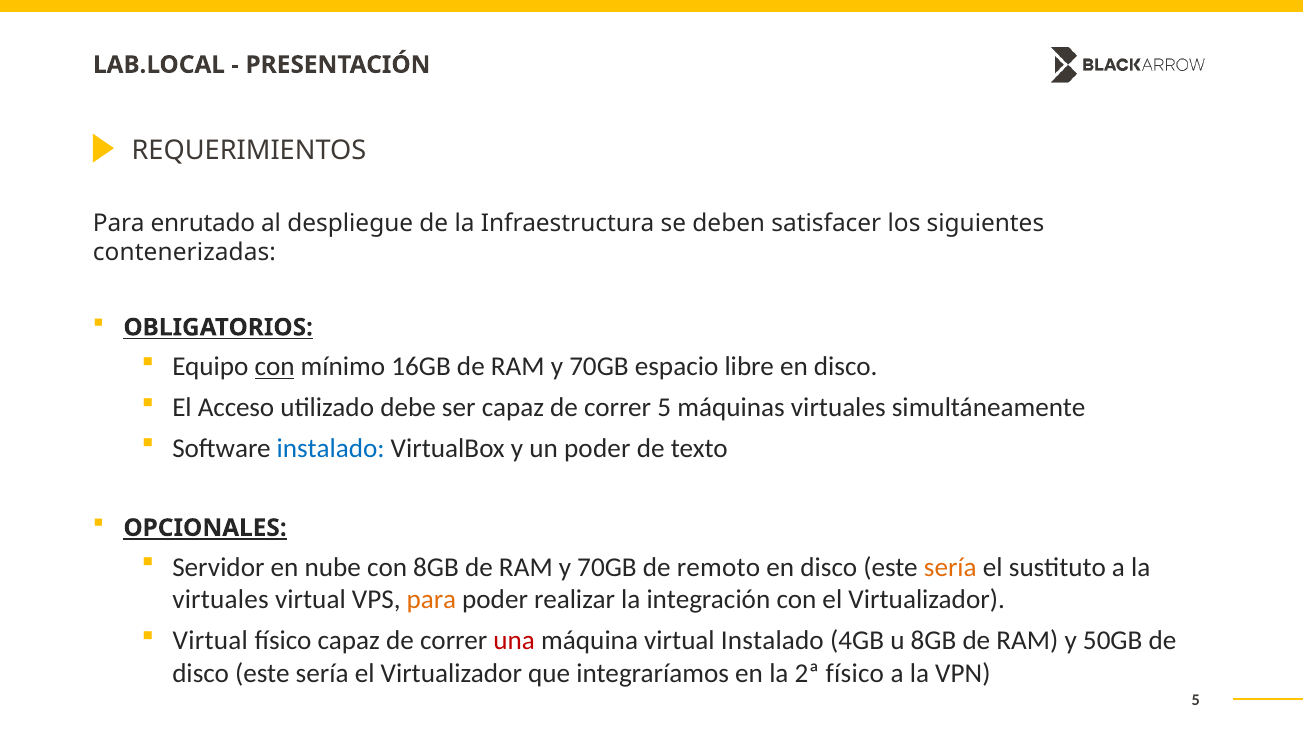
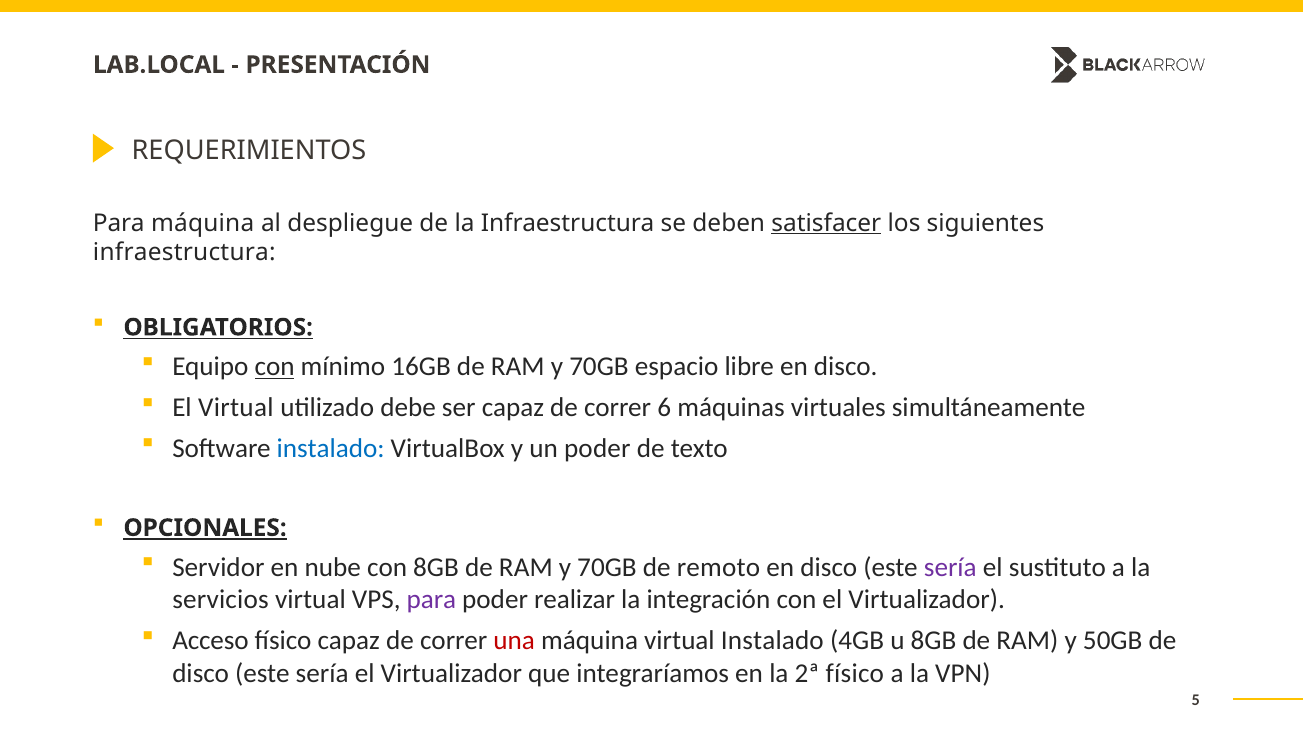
Para enrutado: enrutado -> máquina
satisfacer underline: none -> present
contenerizadas at (184, 252): contenerizadas -> infraestructura
El Acceso: Acceso -> Virtual
correr 5: 5 -> 6
sería at (950, 567) colour: orange -> purple
virtuales at (221, 600): virtuales -> servicios
para at (431, 600) colour: orange -> purple
Virtual at (210, 640): Virtual -> Acceso
